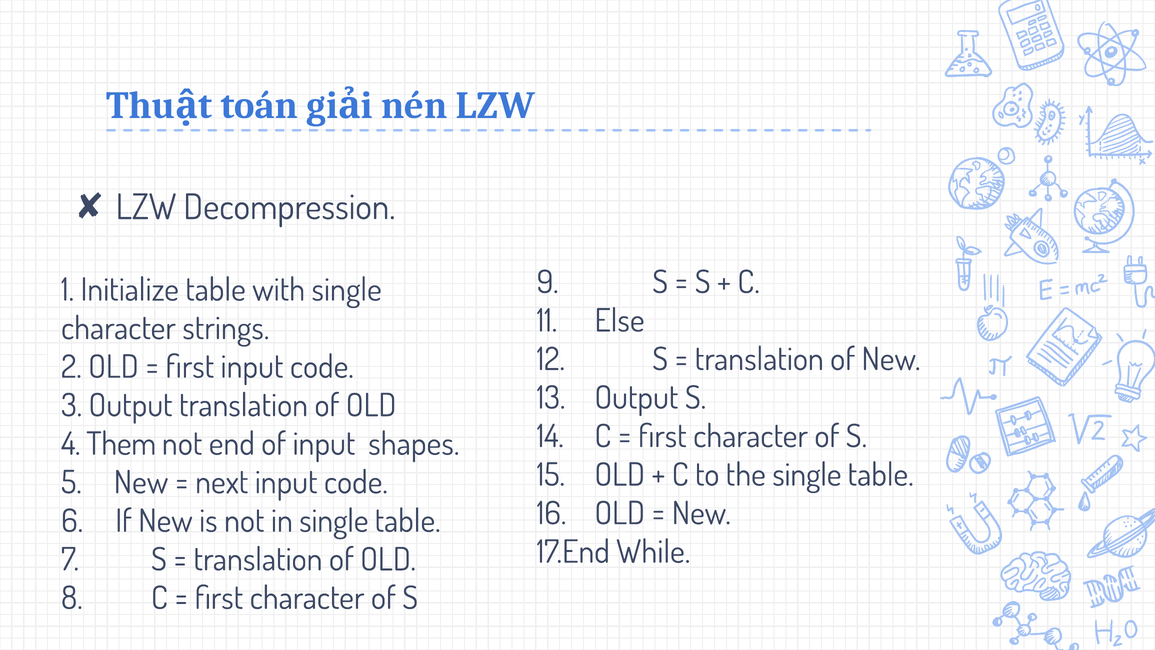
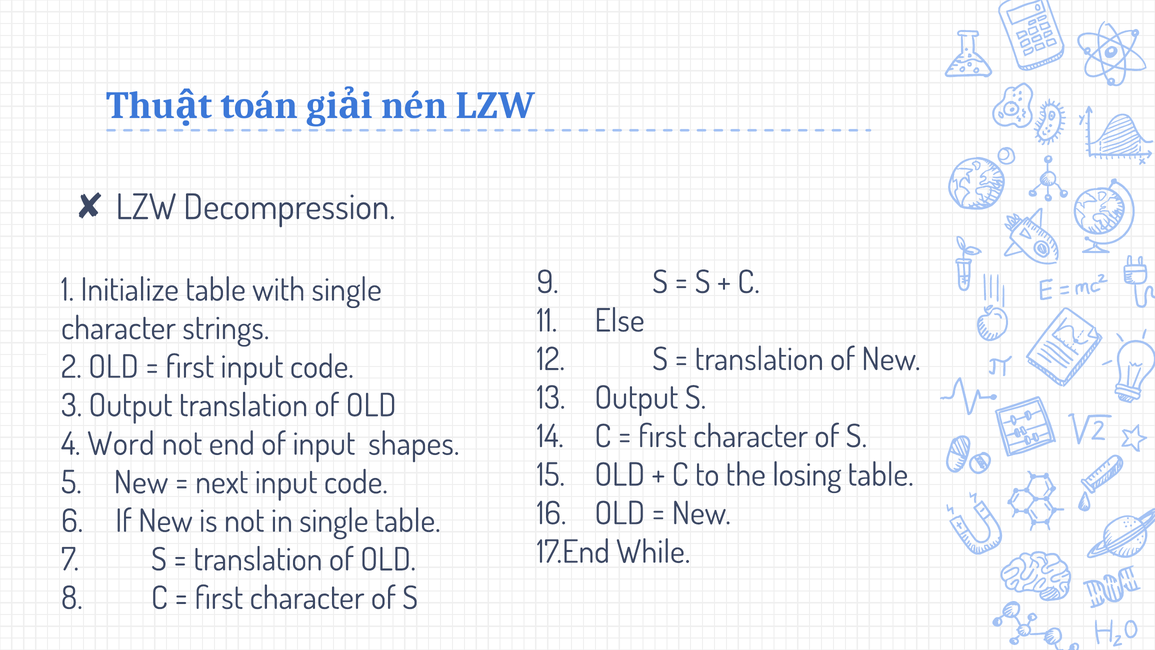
Them: Them -> Word
the single: single -> losing
